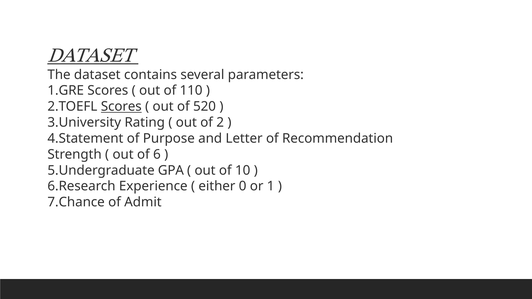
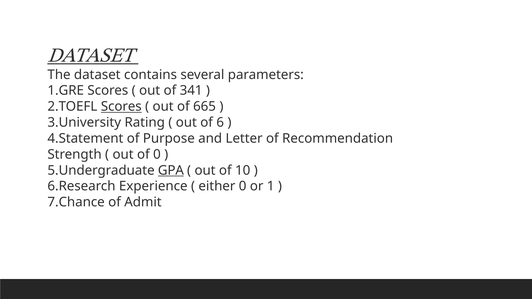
110: 110 -> 341
520: 520 -> 665
2: 2 -> 6
of 6: 6 -> 0
GPA underline: none -> present
